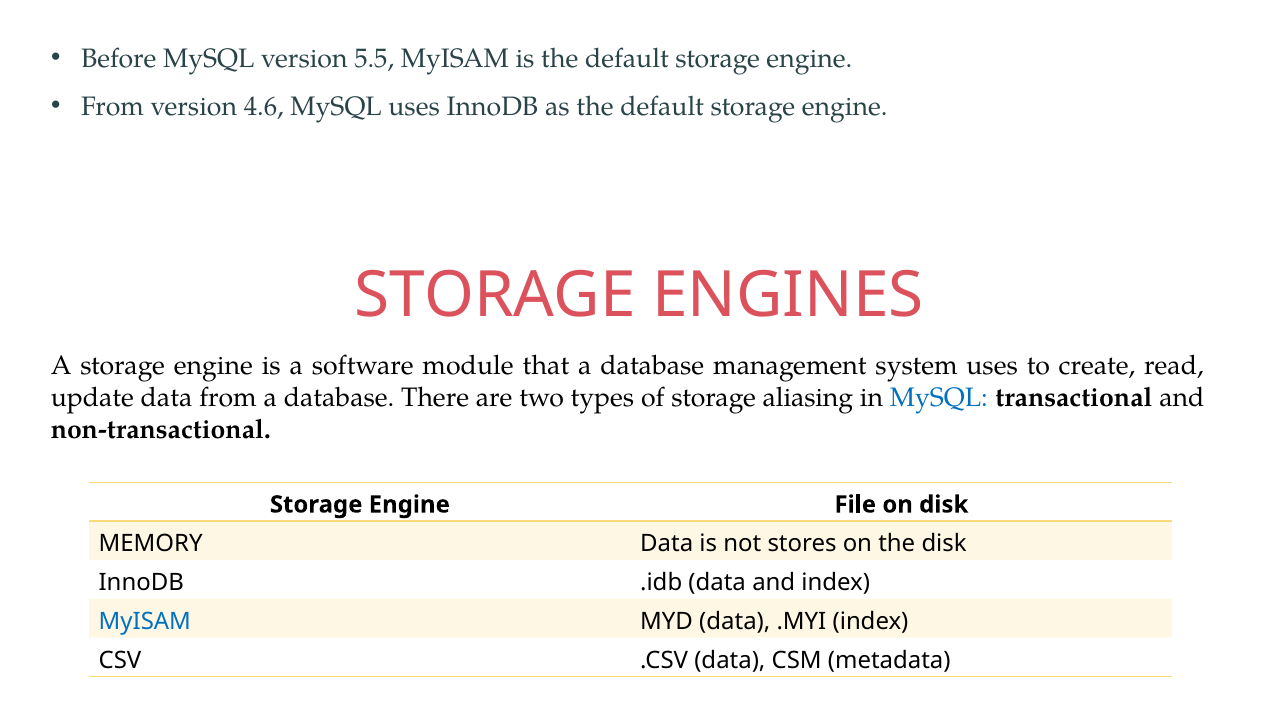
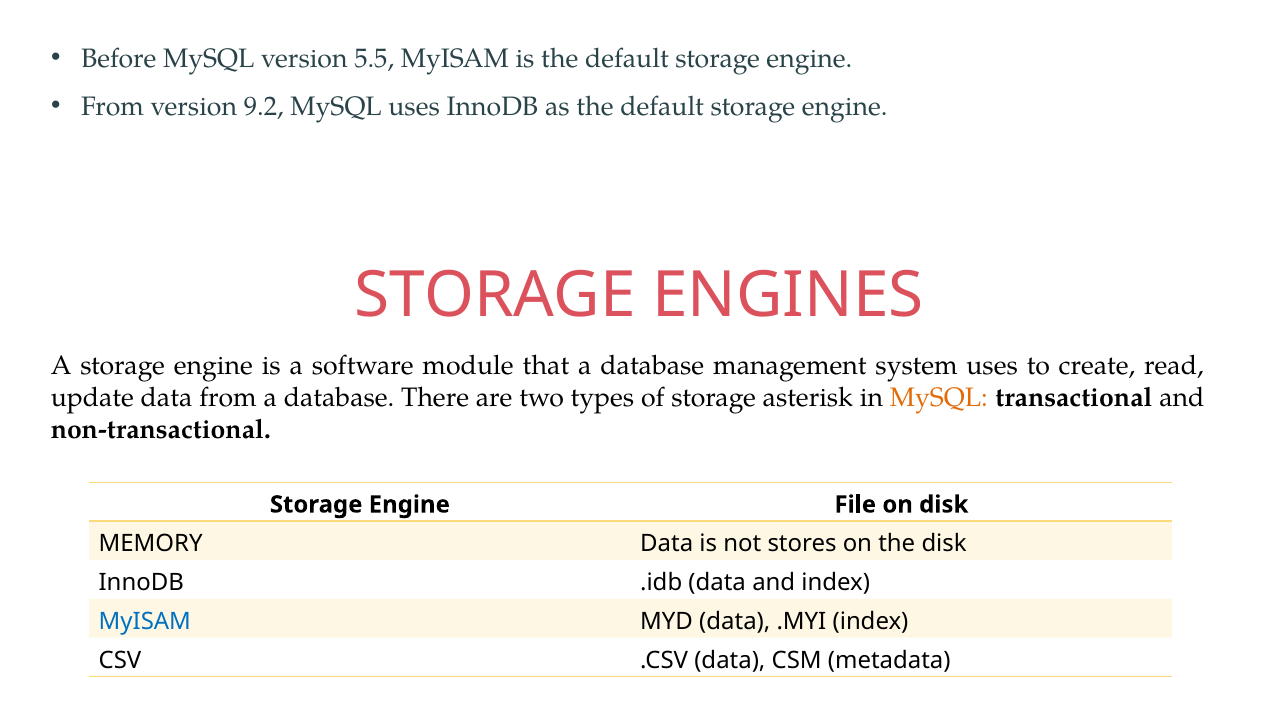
4.6: 4.6 -> 9.2
aliasing: aliasing -> asterisk
MySQL at (939, 398) colour: blue -> orange
